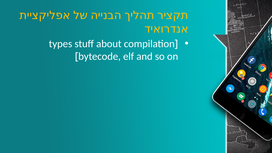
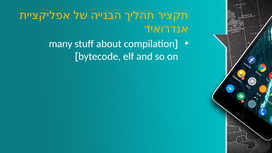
types: types -> many
